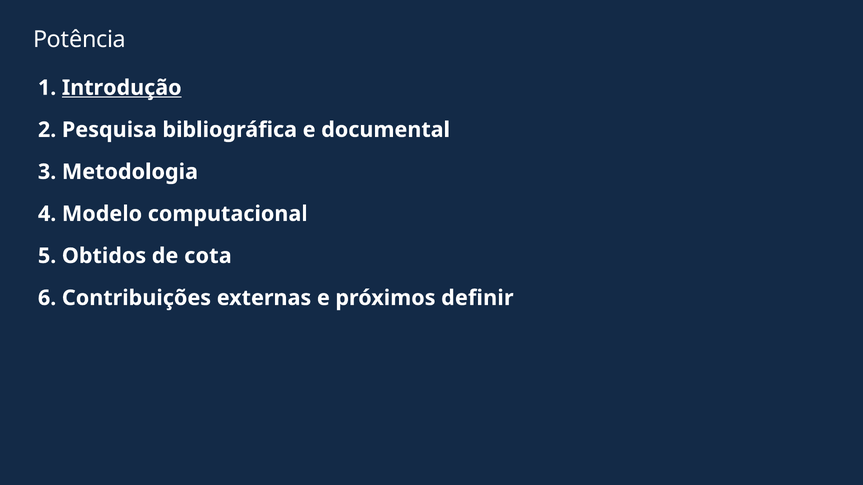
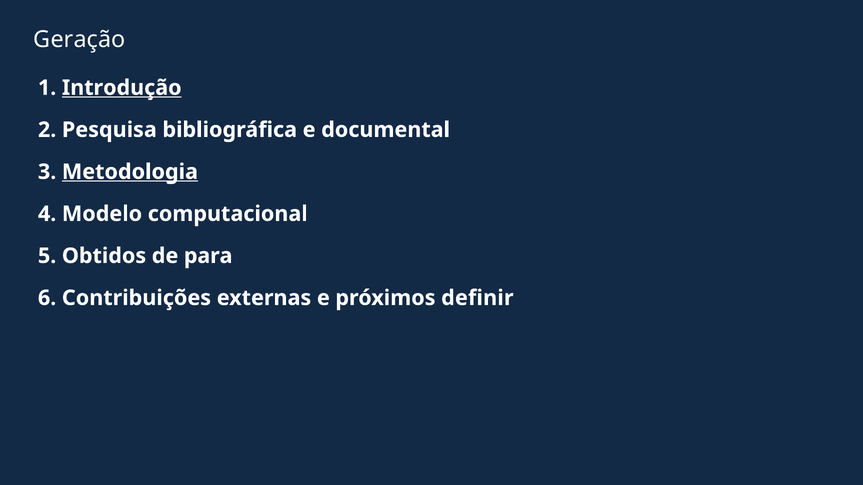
Potência: Potência -> Geração
Metodologia underline: none -> present
cota: cota -> para
